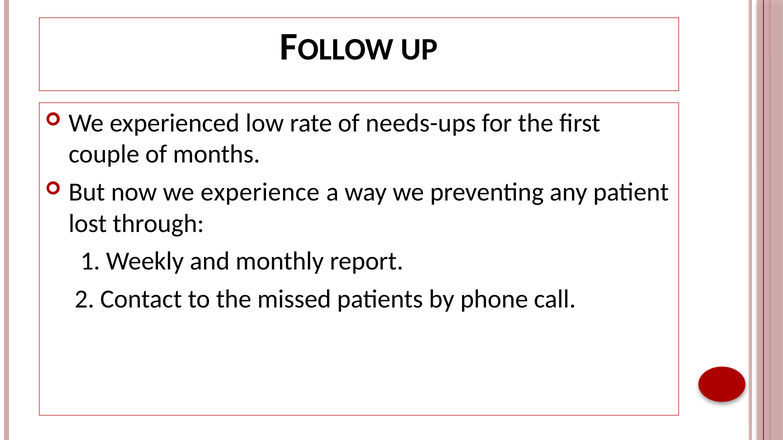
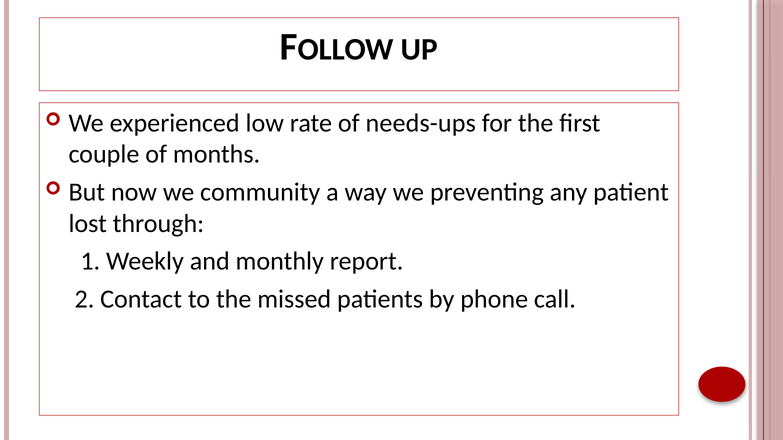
experience: experience -> community
